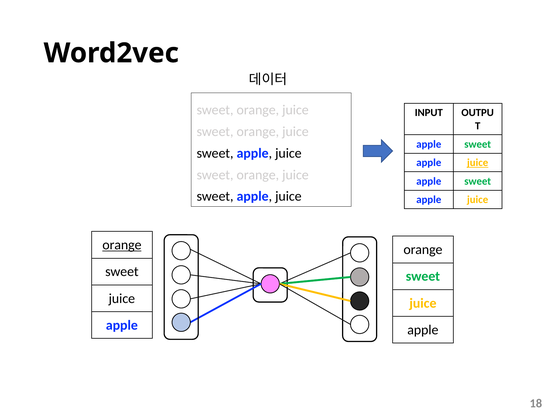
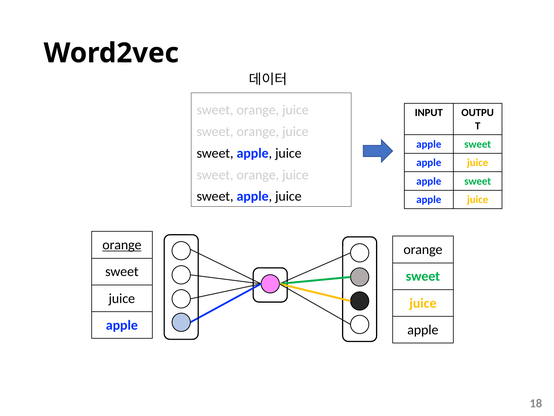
juice at (478, 163) underline: present -> none
